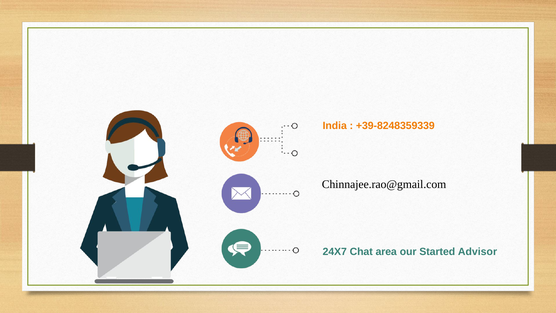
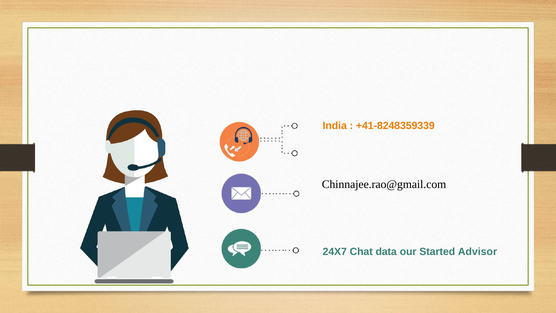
+39-8248359339: +39-8248359339 -> +41-8248359339
area: area -> data
